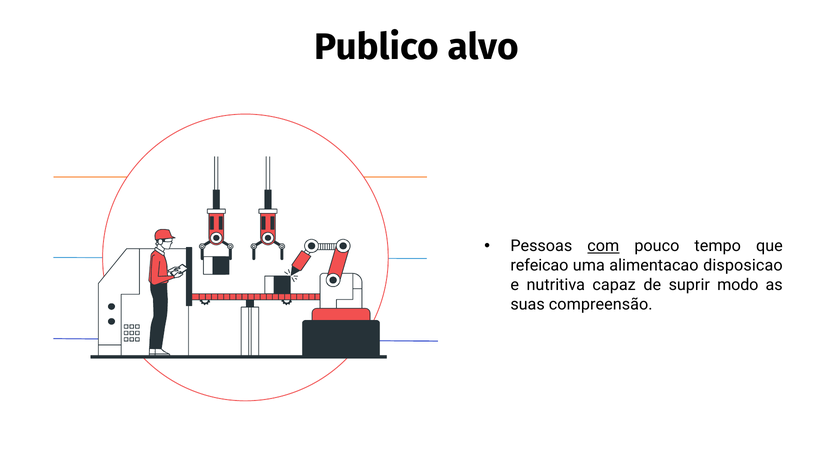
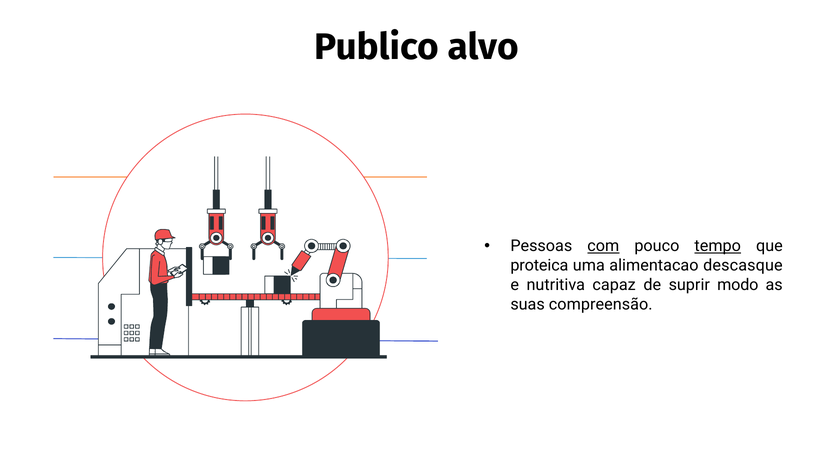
tempo underline: none -> present
refeicao: refeicao -> proteica
disposicao: disposicao -> descasque
